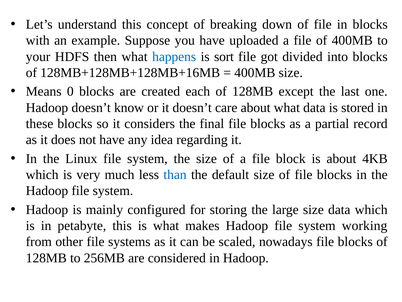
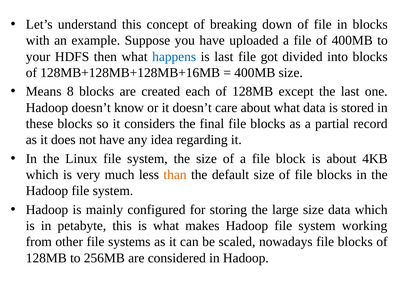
is sort: sort -> last
0: 0 -> 8
than colour: blue -> orange
